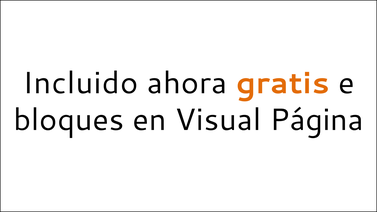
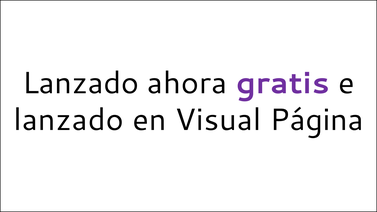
Incluido at (80, 83): Incluido -> Lanzado
gratis colour: orange -> purple
bloques at (69, 120): bloques -> lanzado
